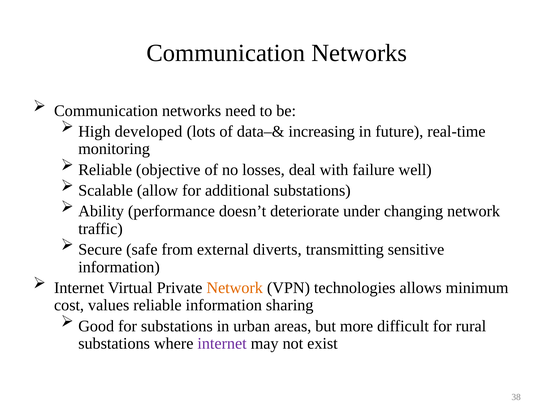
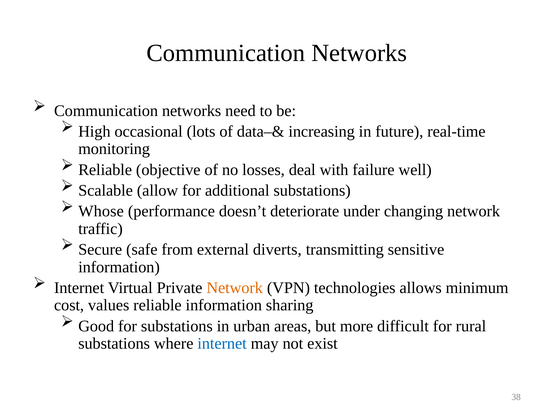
developed: developed -> occasional
Ability: Ability -> Whose
internet at (222, 343) colour: purple -> blue
